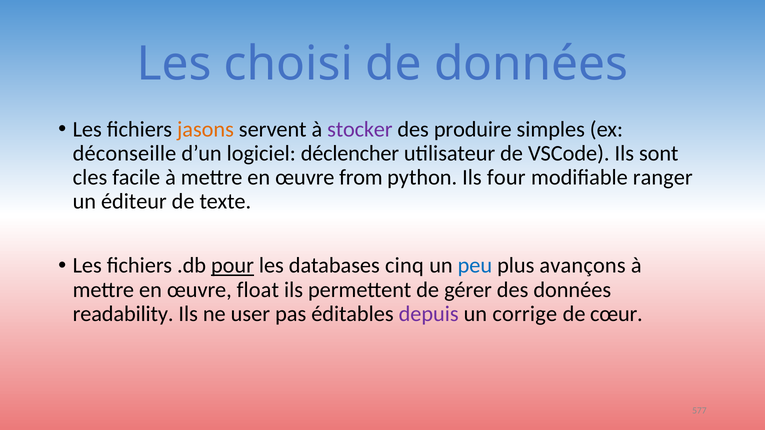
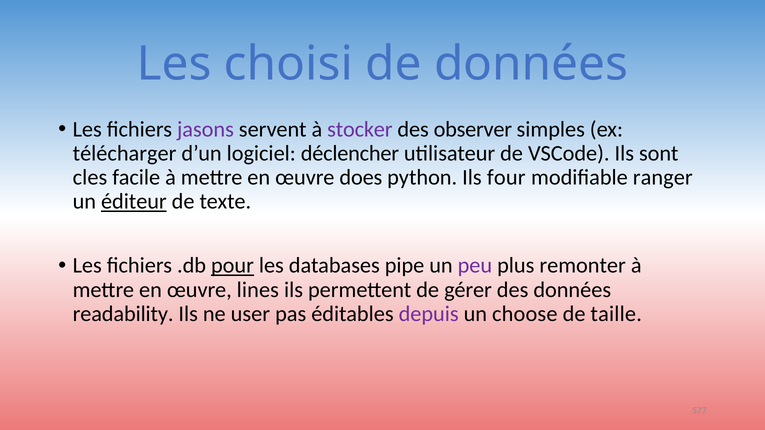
jasons colour: orange -> purple
produire: produire -> observer
déconseille: déconseille -> télécharger
from: from -> does
éditeur underline: none -> present
cinq: cinq -> pipe
peu colour: blue -> purple
avançons: avançons -> remonter
float: float -> lines
corrige: corrige -> choose
cœur: cœur -> taille
